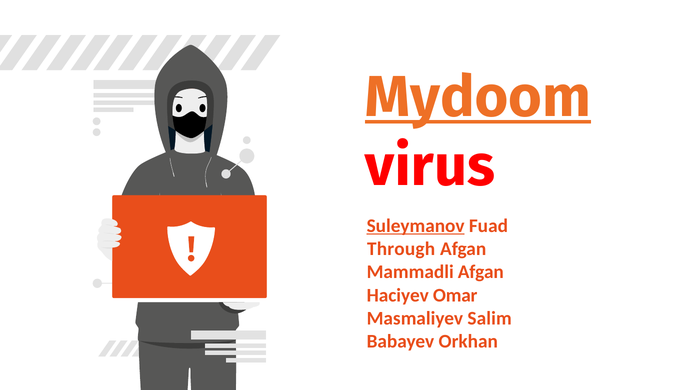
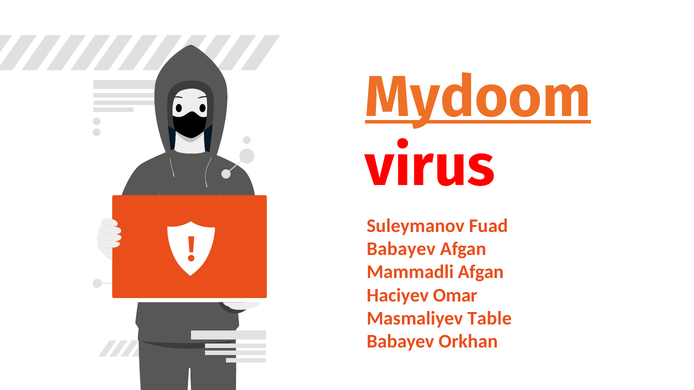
Suleymanov underline: present -> none
Through at (401, 249): Through -> Babayev
Salim: Salim -> Table
